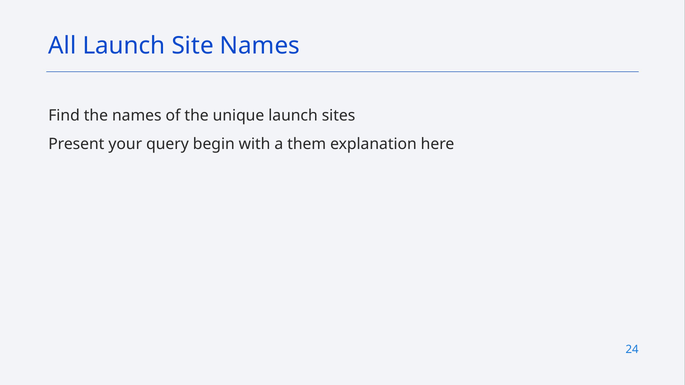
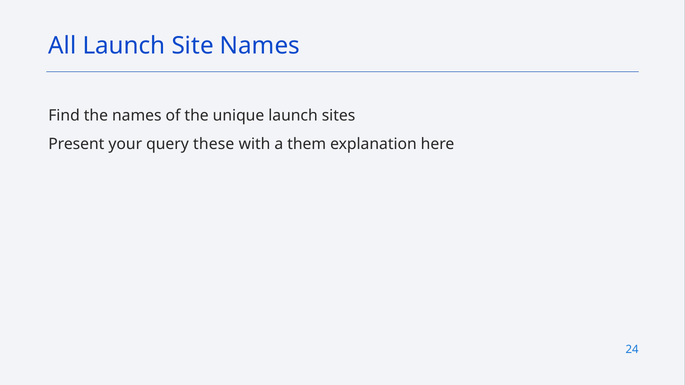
begin: begin -> these
